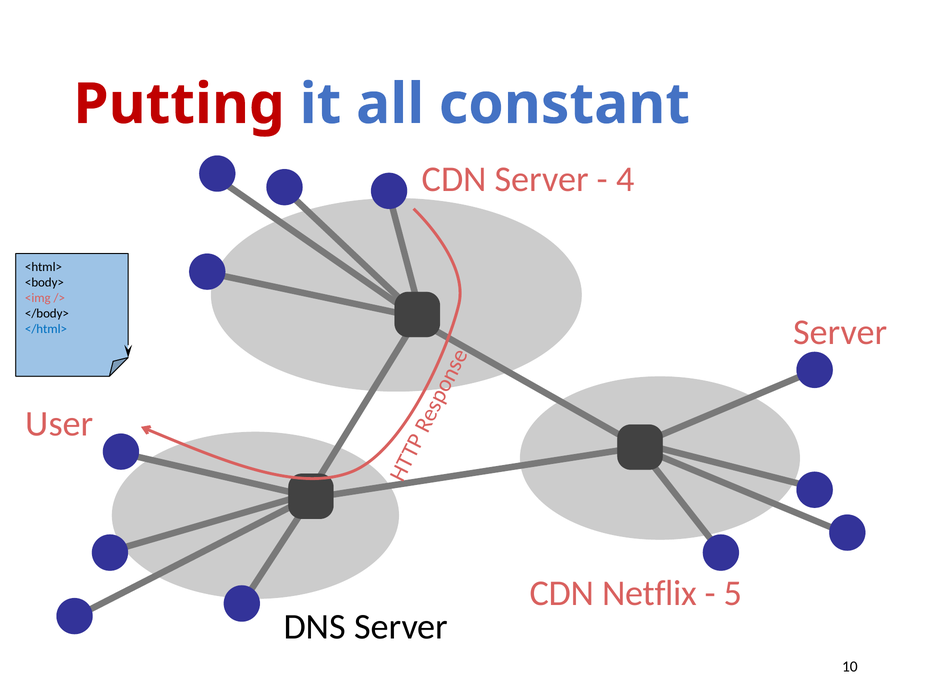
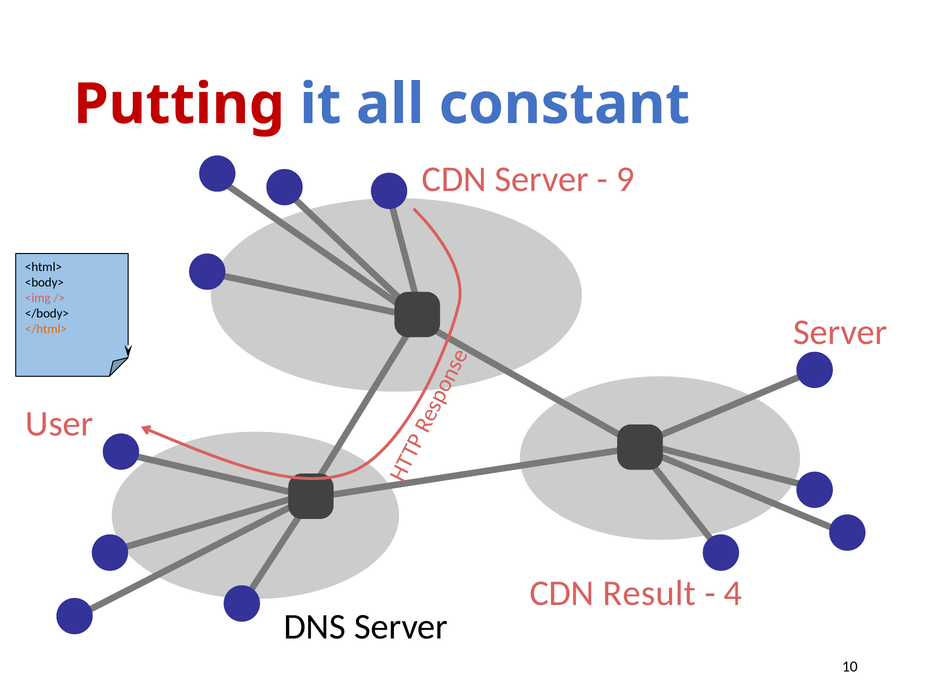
4: 4 -> 9
</html> colour: blue -> orange
Netflix: Netflix -> Result
5: 5 -> 4
